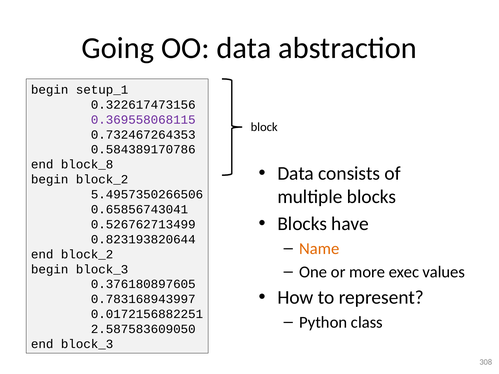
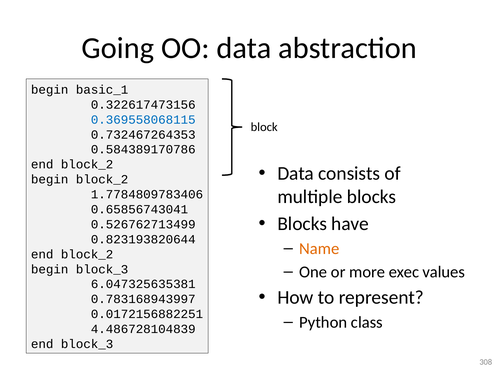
setup_1: setup_1 -> basic_1
0.369558068115 colour: purple -> blue
block_8 at (87, 165): block_8 -> block_2
5.4957350266506: 5.4957350266506 -> 1.7784809783406
0.376180897605: 0.376180897605 -> 6.047325635381
2.587583609050: 2.587583609050 -> 4.486728104839
